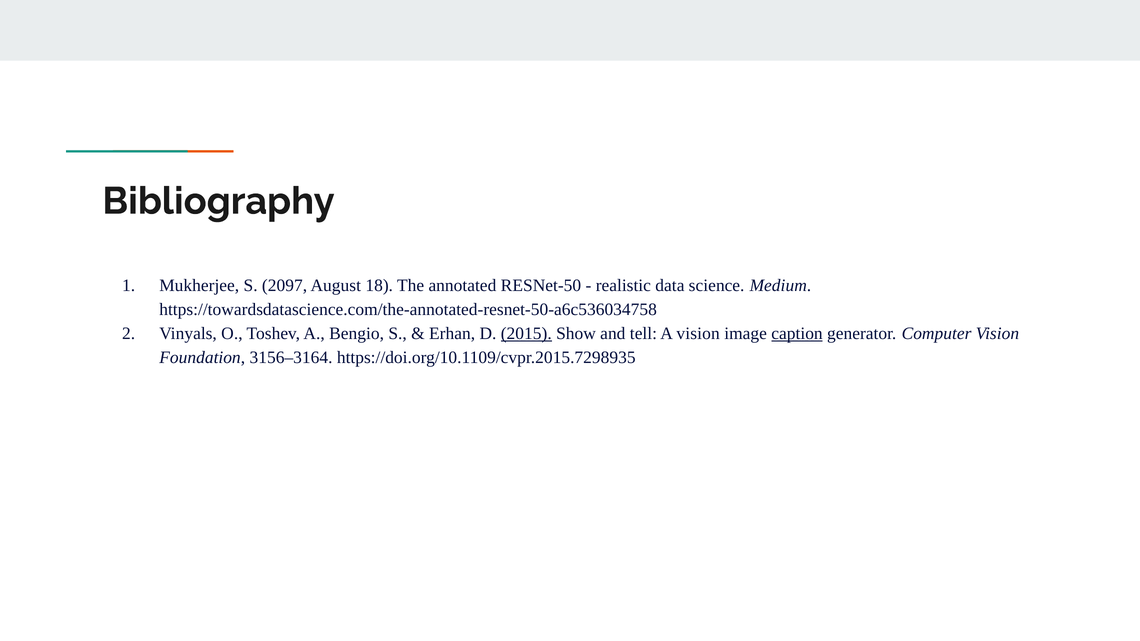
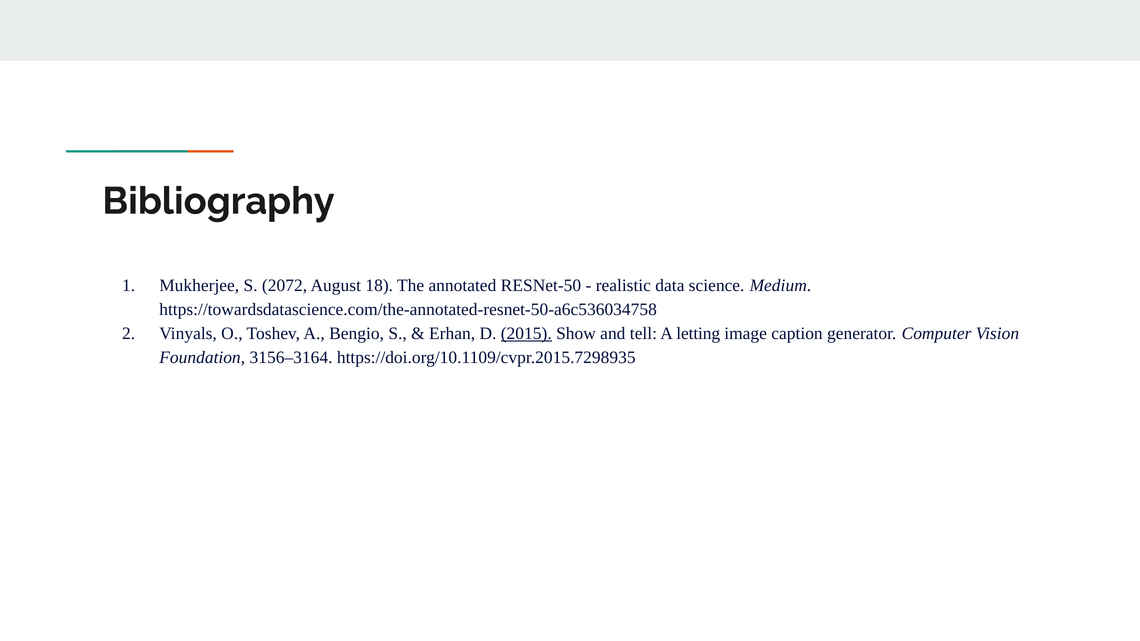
2097: 2097 -> 2072
A vision: vision -> letting
caption underline: present -> none
